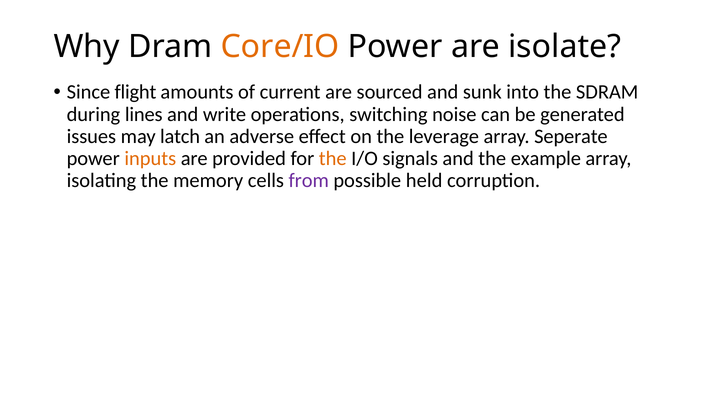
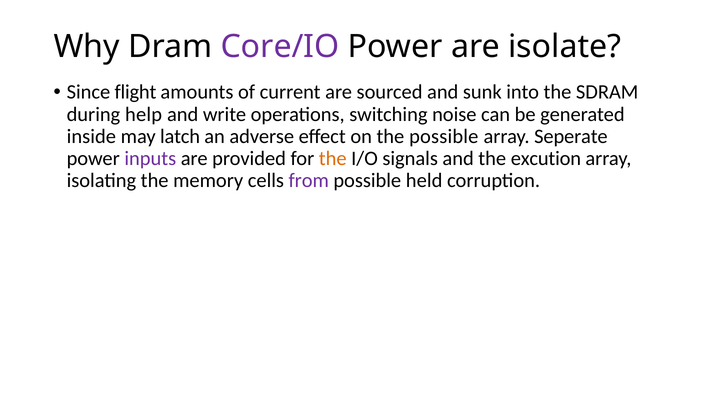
Core/IO colour: orange -> purple
lines: lines -> help
issues: issues -> inside
the leverage: leverage -> possible
inputs colour: orange -> purple
example: example -> excution
